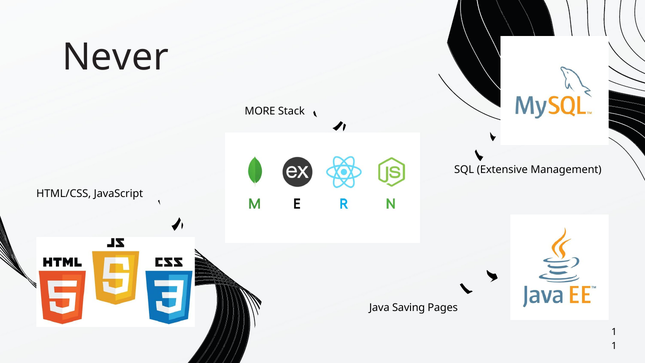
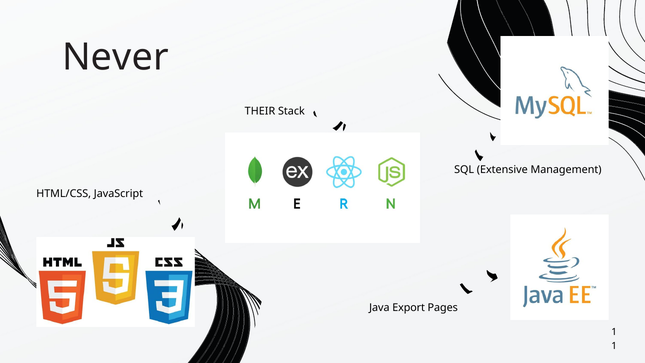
MORE: MORE -> THEIR
Saving: Saving -> Export
